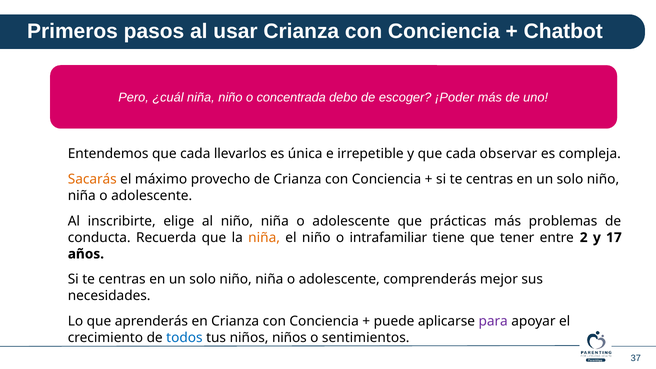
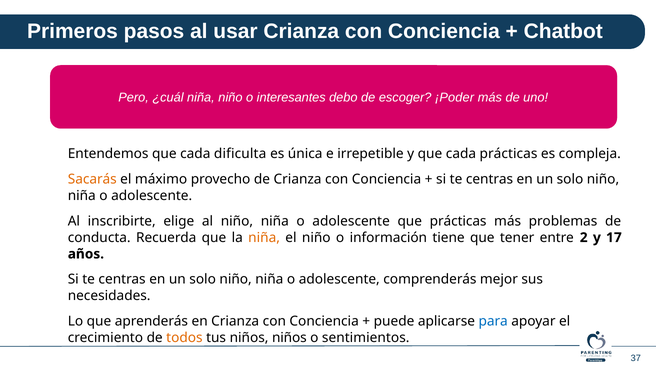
concentrada: concentrada -> interesantes
llevarlos: llevarlos -> dificulta
cada observar: observar -> prácticas
intrafamiliar: intrafamiliar -> información
para colour: purple -> blue
todos colour: blue -> orange
